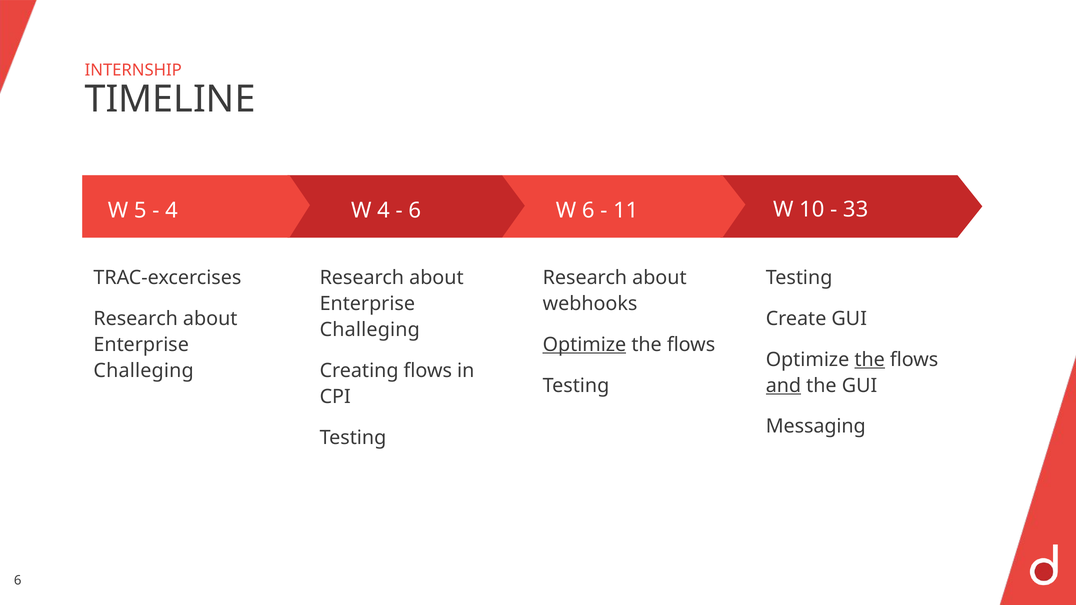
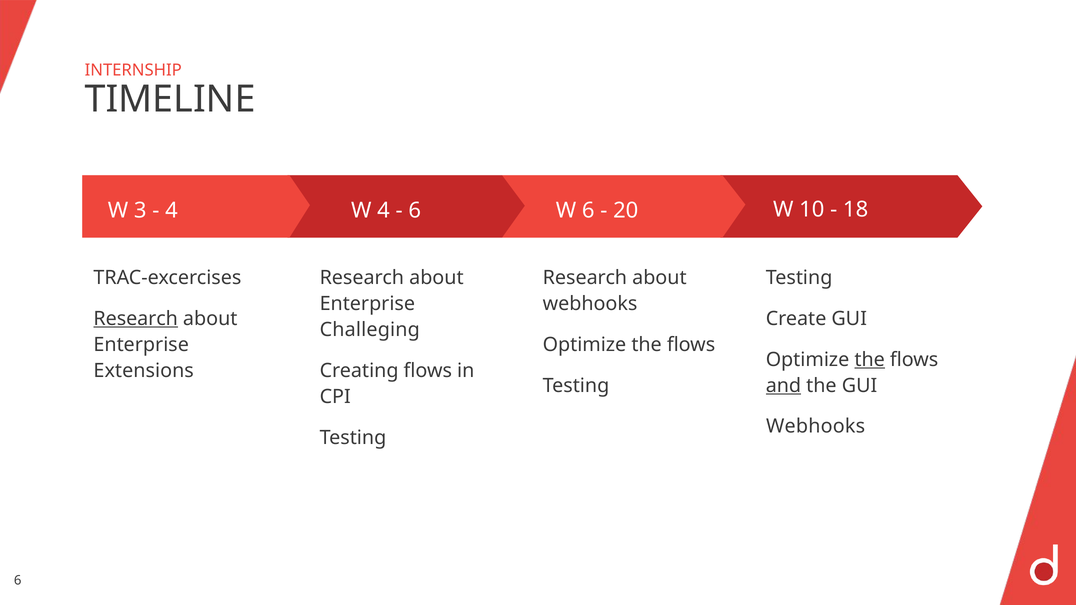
33: 33 -> 18
5: 5 -> 3
11: 11 -> 20
Research at (136, 319) underline: none -> present
Optimize at (584, 345) underline: present -> none
Challeging at (144, 371): Challeging -> Extensions
Messaging at (816, 427): Messaging -> Webhooks
